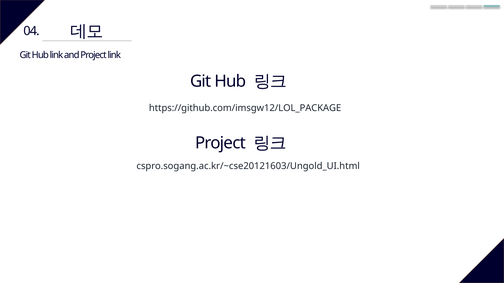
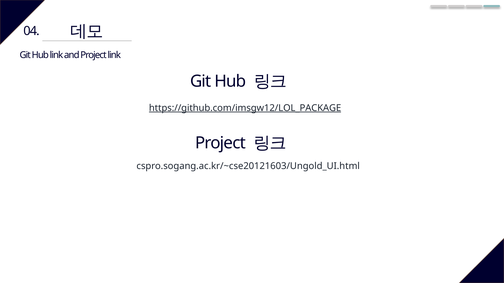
https://github.com/imsgw12/LOL_PACKAGE underline: none -> present
